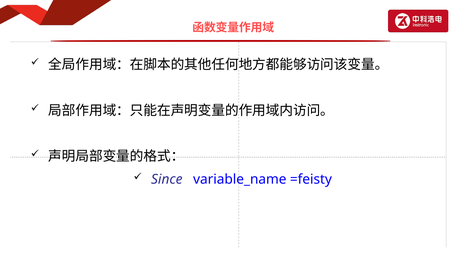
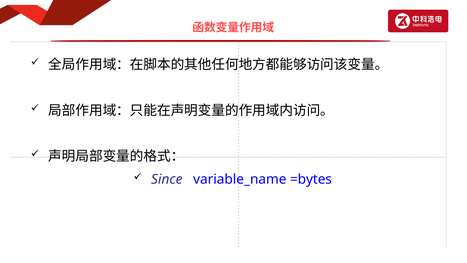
=feisty: =feisty -> =bytes
